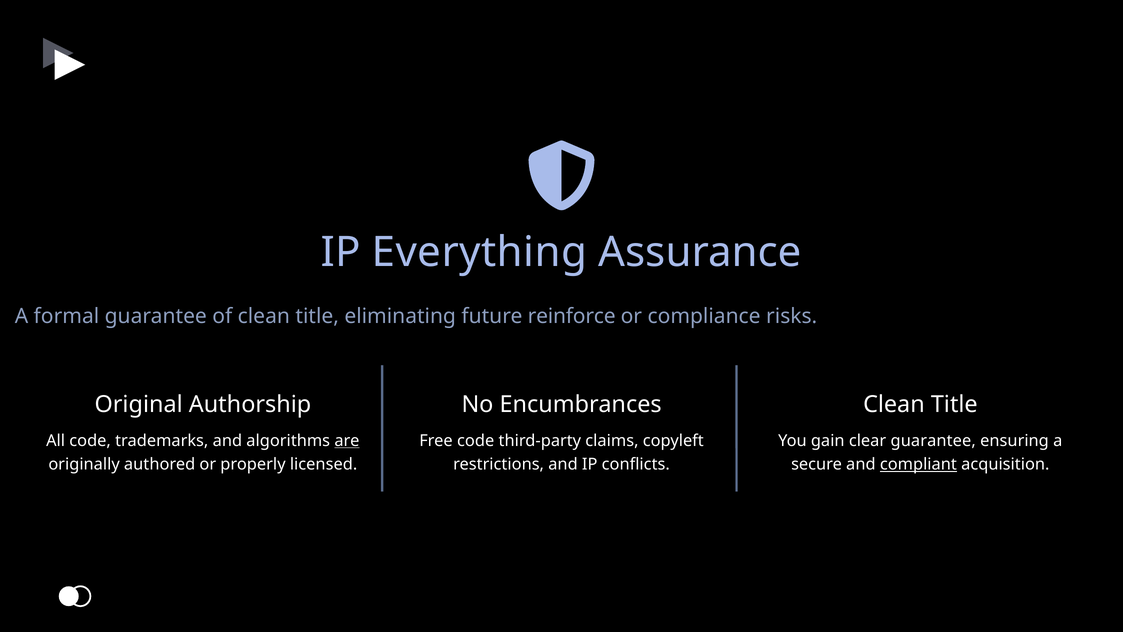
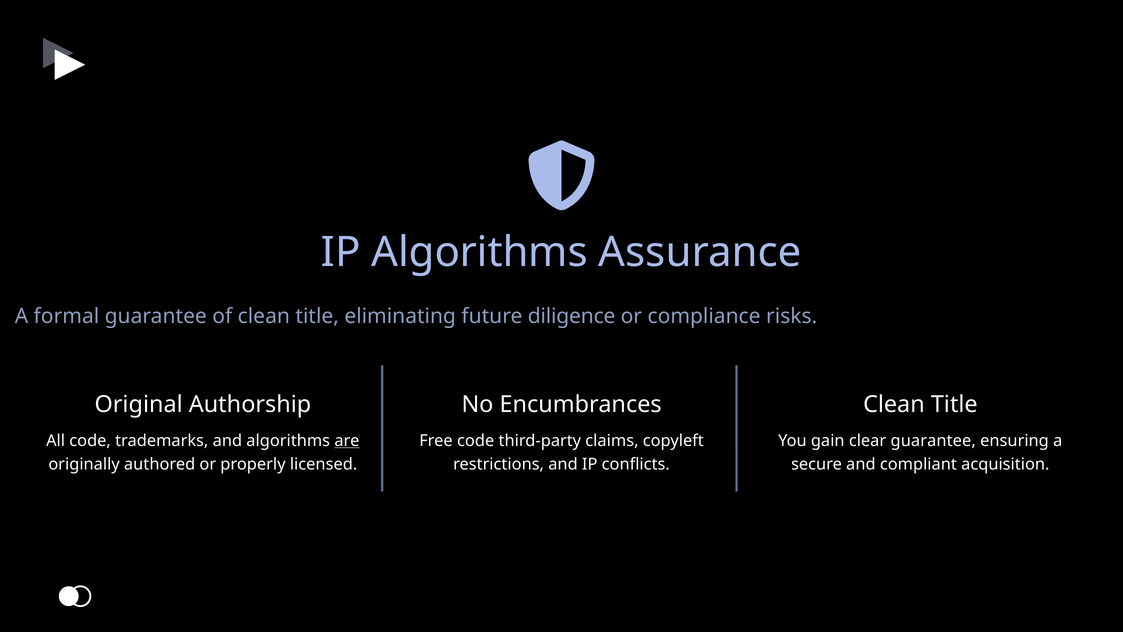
IP Everything: Everything -> Algorithms
reinforce: reinforce -> diligence
compliant underline: present -> none
